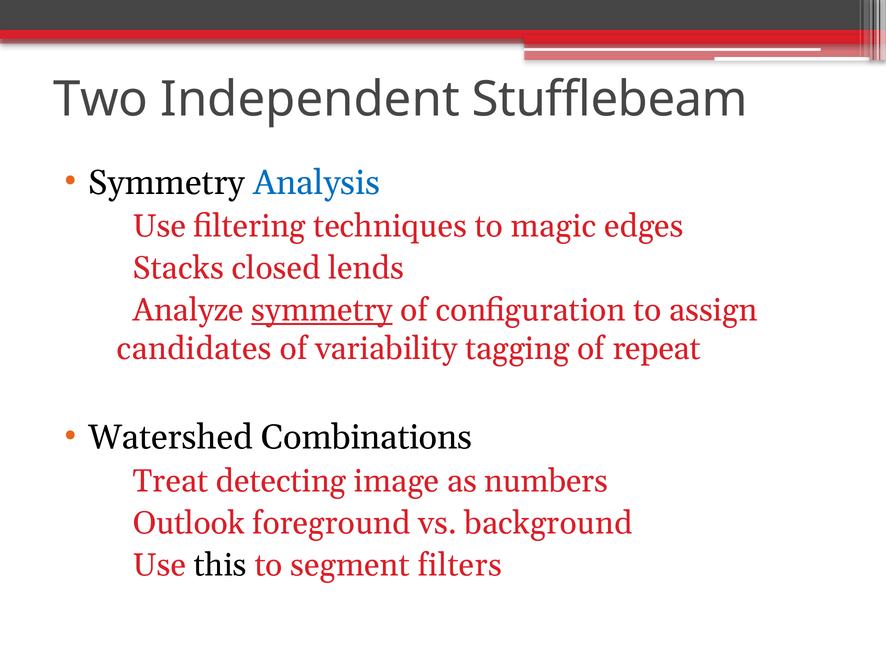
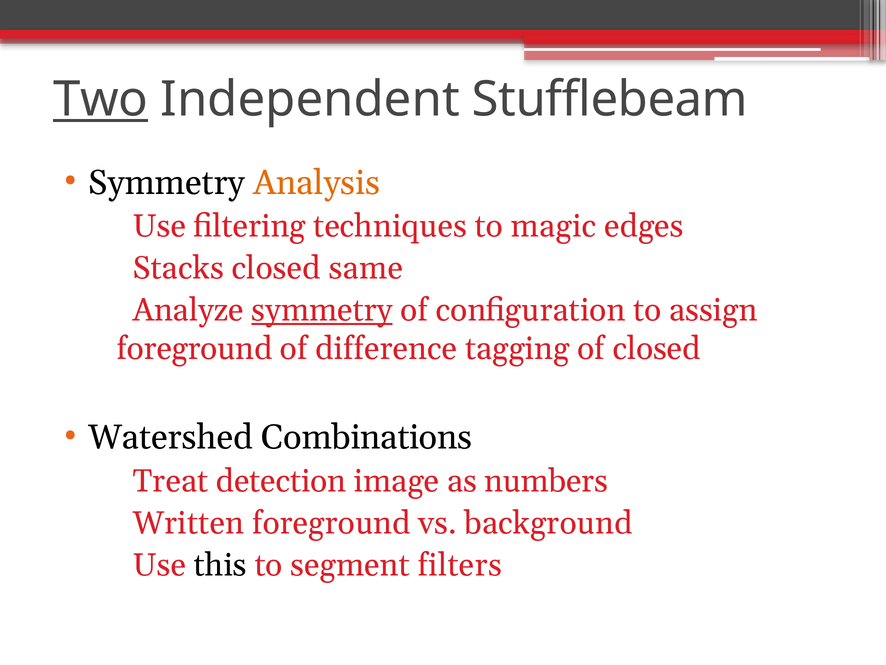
Two underline: none -> present
Analysis colour: blue -> orange
lends: lends -> same
candidates at (194, 348): candidates -> foreground
variability: variability -> difference
of repeat: repeat -> closed
detecting: detecting -> detection
Outlook: Outlook -> Written
